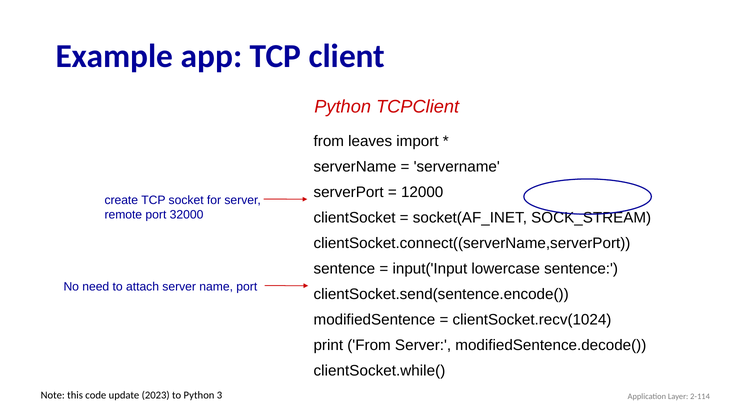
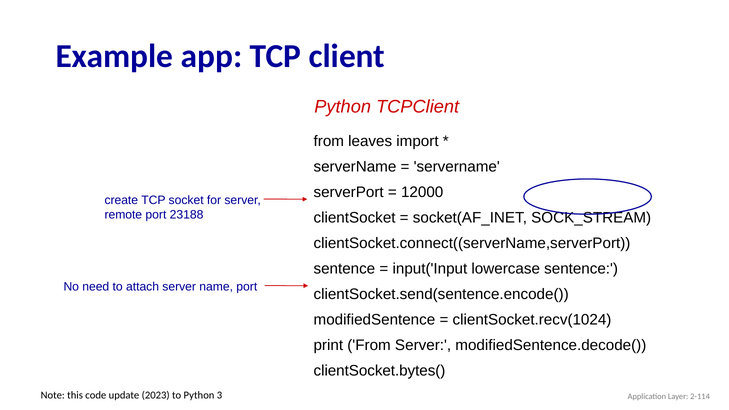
32000: 32000 -> 23188
clientSocket.while(: clientSocket.while( -> clientSocket.bytes(
